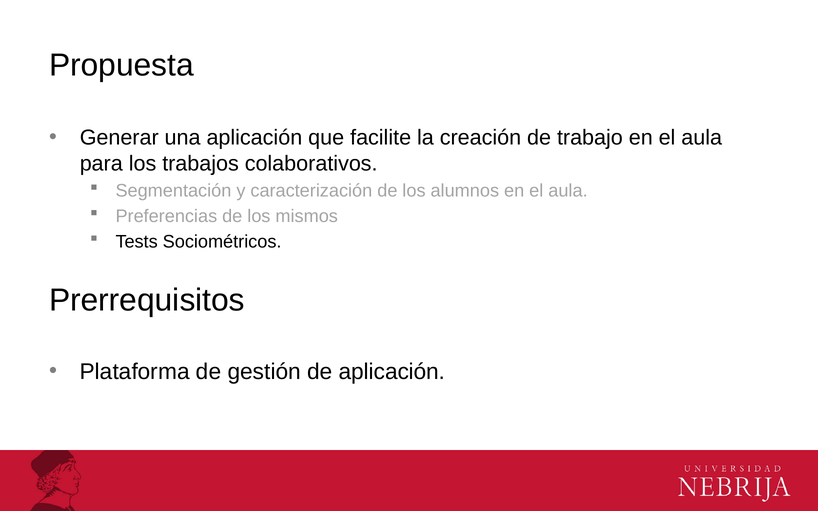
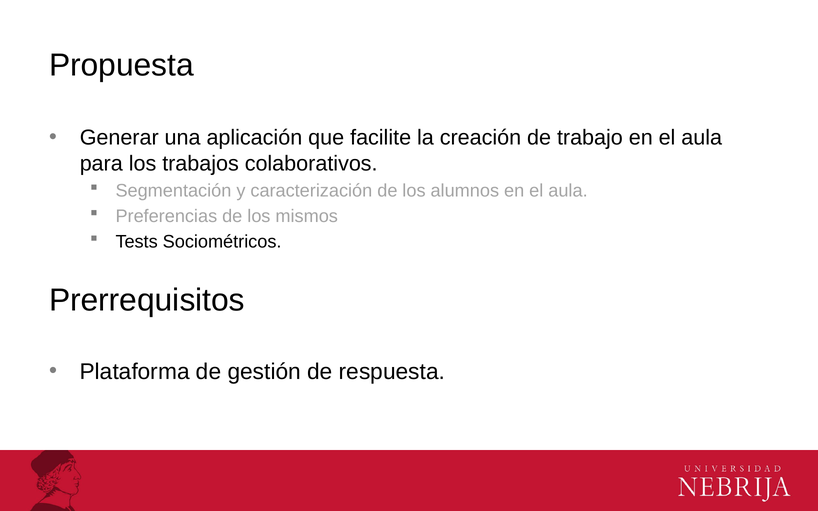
de aplicación: aplicación -> respuesta
